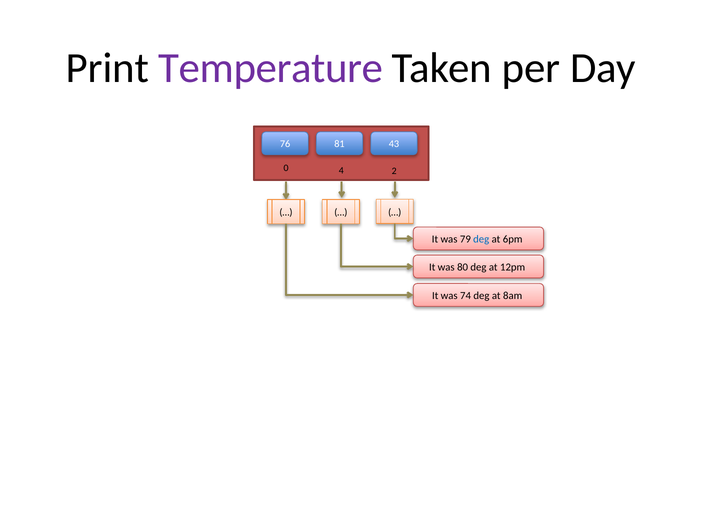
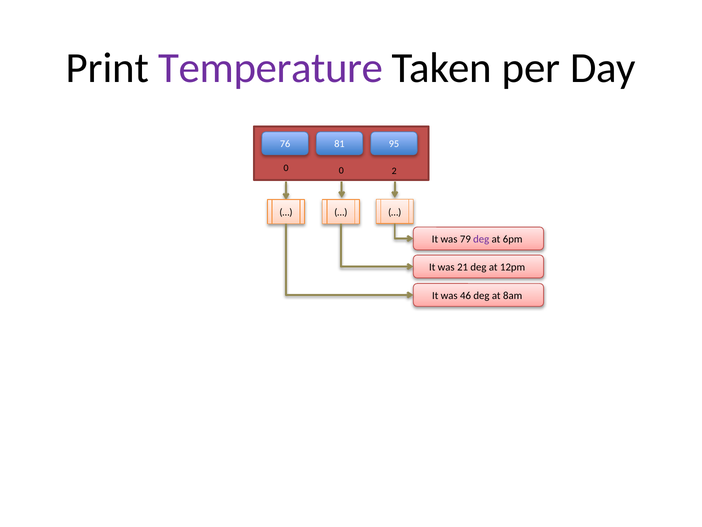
43: 43 -> 95
0 4: 4 -> 0
deg at (481, 239) colour: blue -> purple
80: 80 -> 21
74: 74 -> 46
